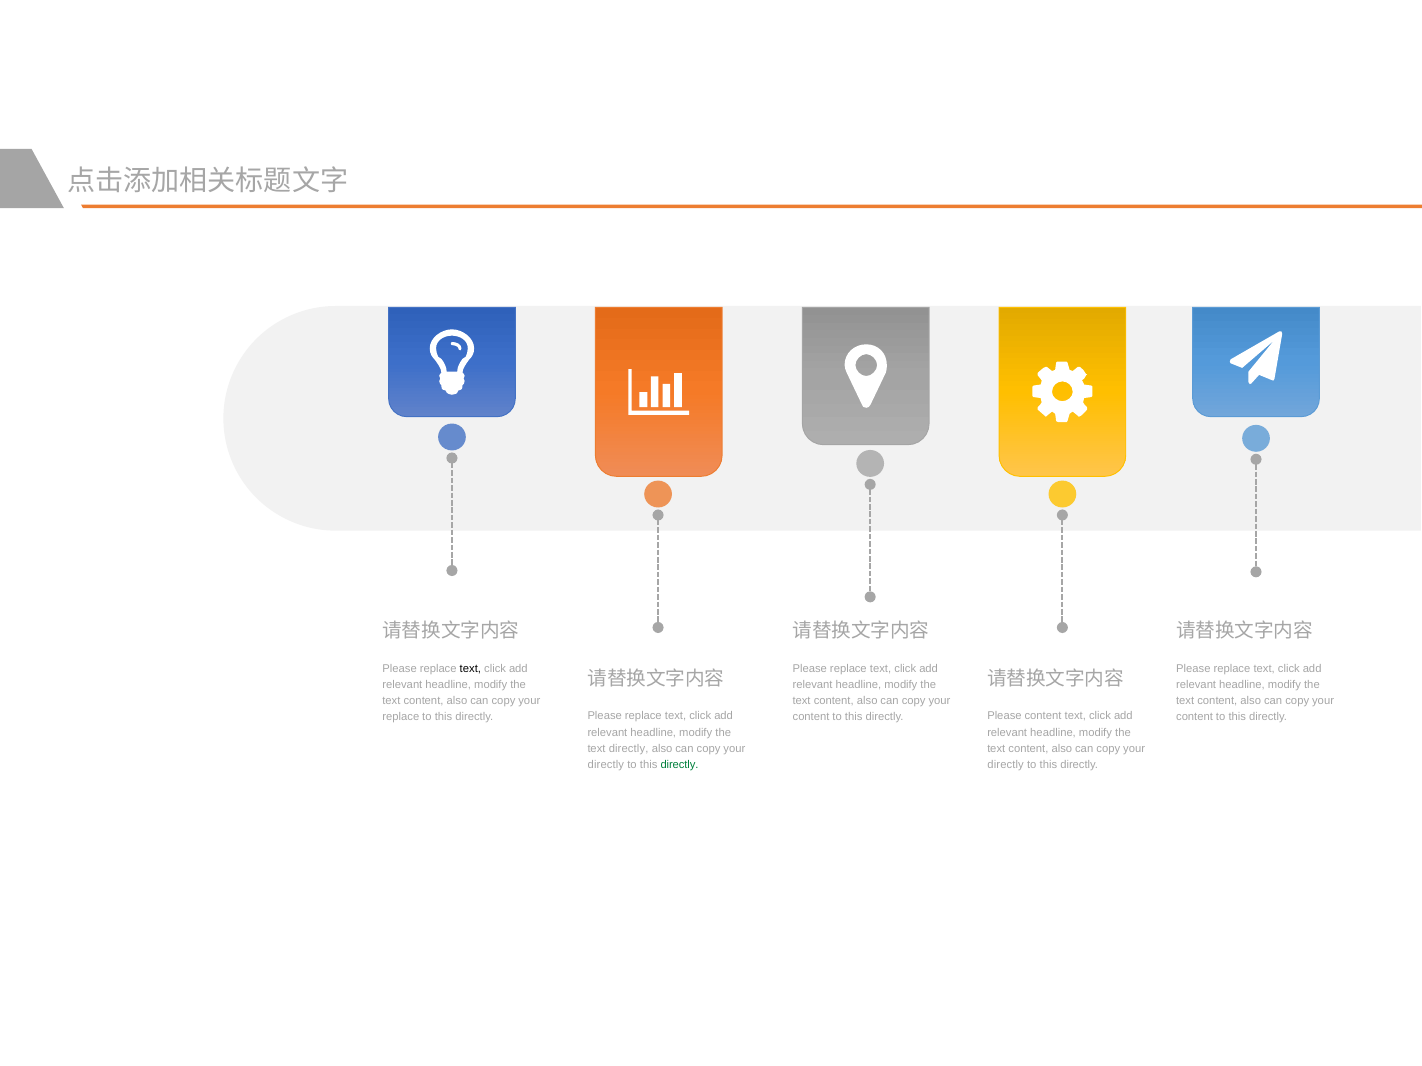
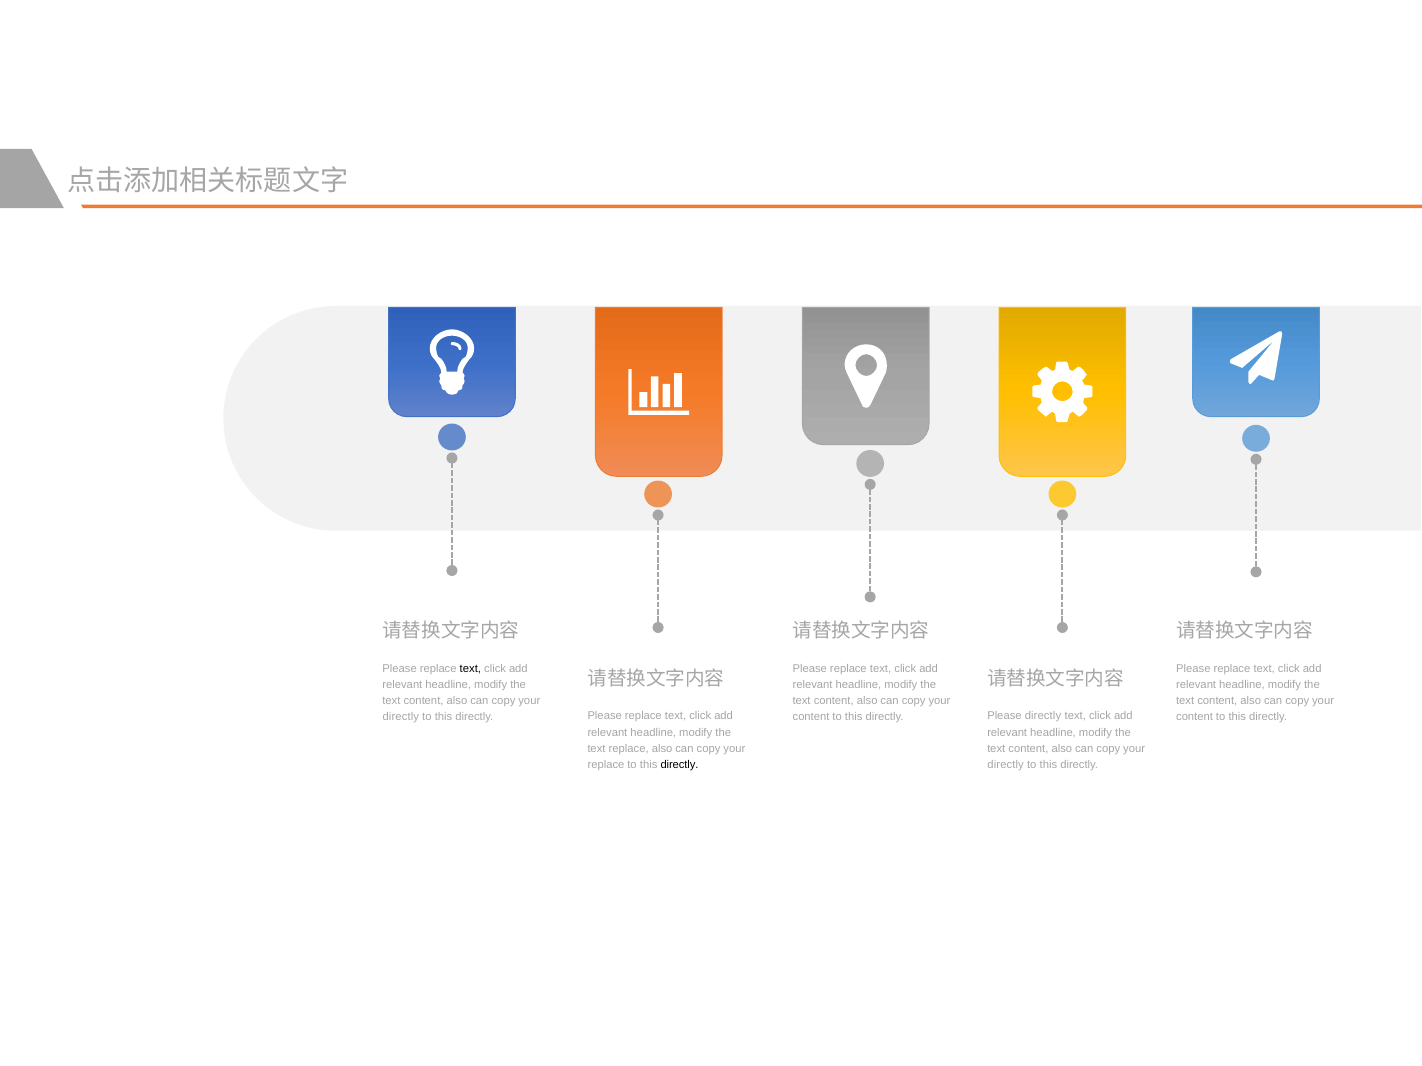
Please content: content -> directly
replace at (401, 717): replace -> directly
text directly: directly -> replace
directly at (606, 765): directly -> replace
directly at (679, 765) colour: green -> black
